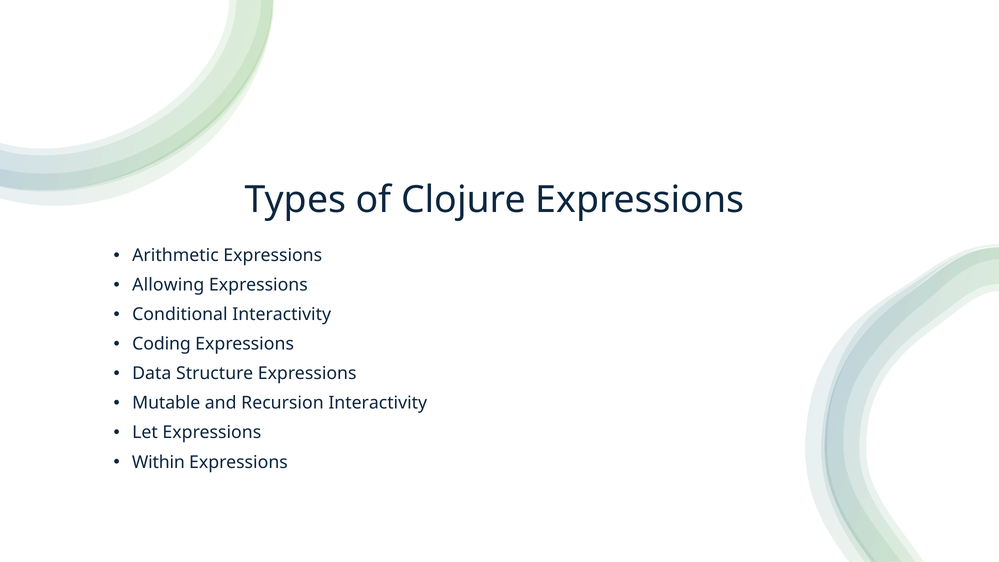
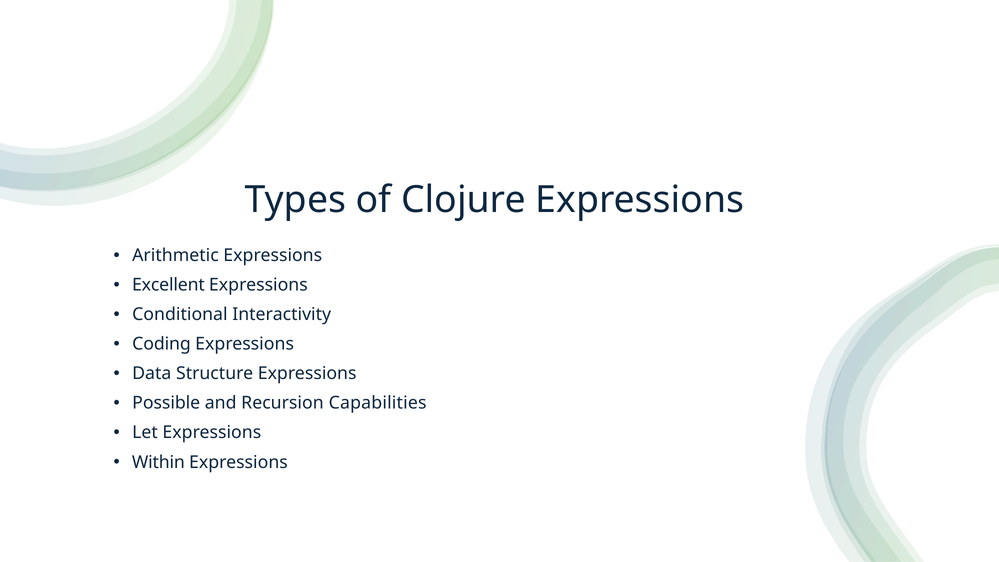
Allowing: Allowing -> Excellent
Mutable: Mutable -> Possible
Recursion Interactivity: Interactivity -> Capabilities
